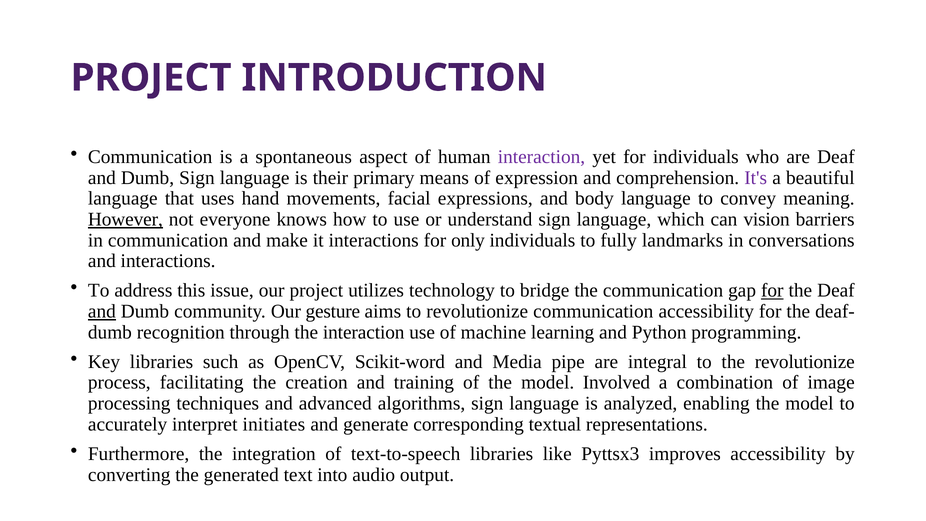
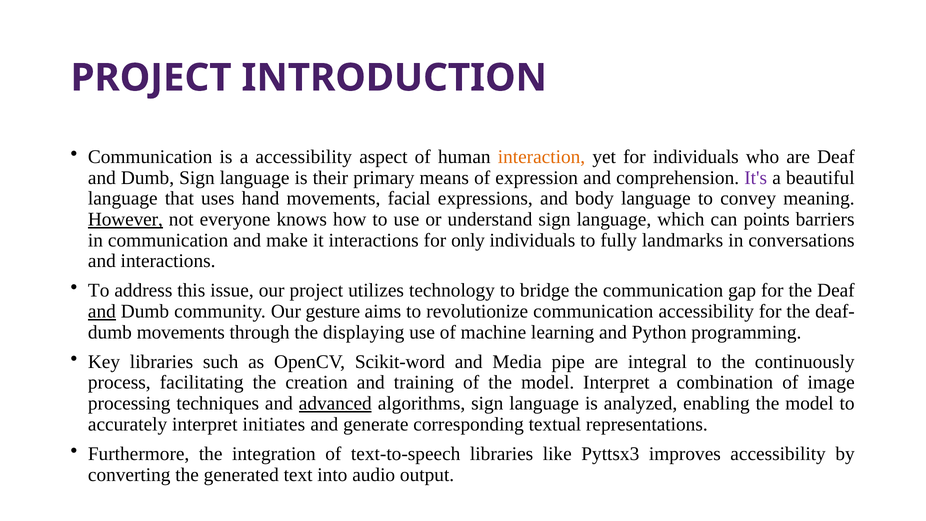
a spontaneous: spontaneous -> accessibility
interaction at (541, 157) colour: purple -> orange
vision: vision -> points
for at (772, 291) underline: present -> none
dumb recognition: recognition -> movements
the interaction: interaction -> displaying
the revolutionize: revolutionize -> continuously
model Involved: Involved -> Interpret
advanced underline: none -> present
